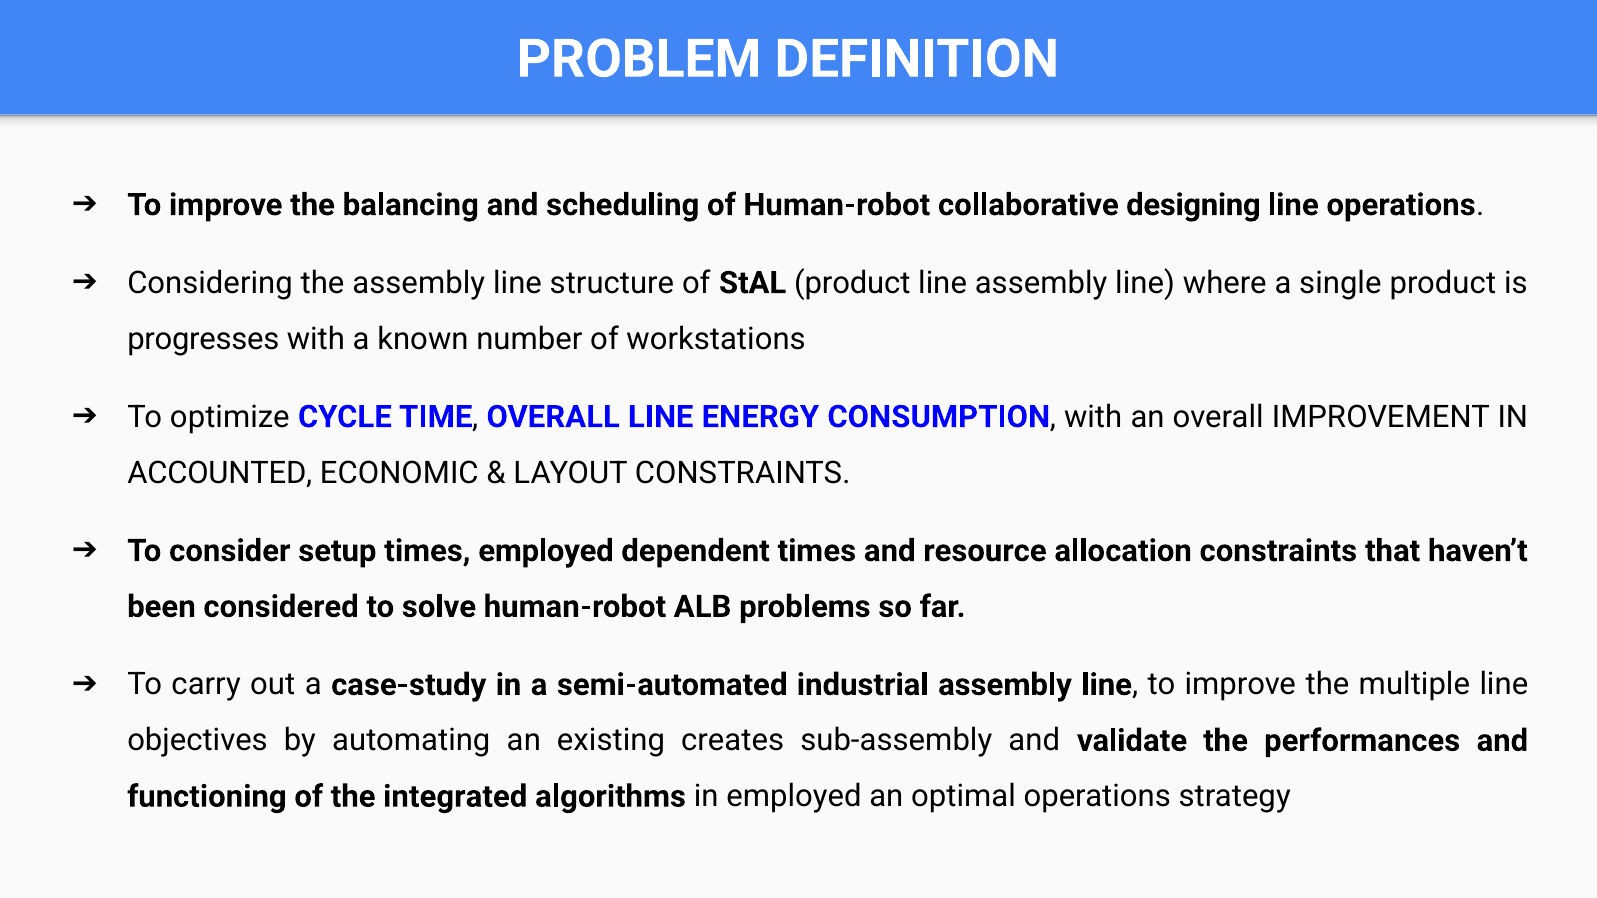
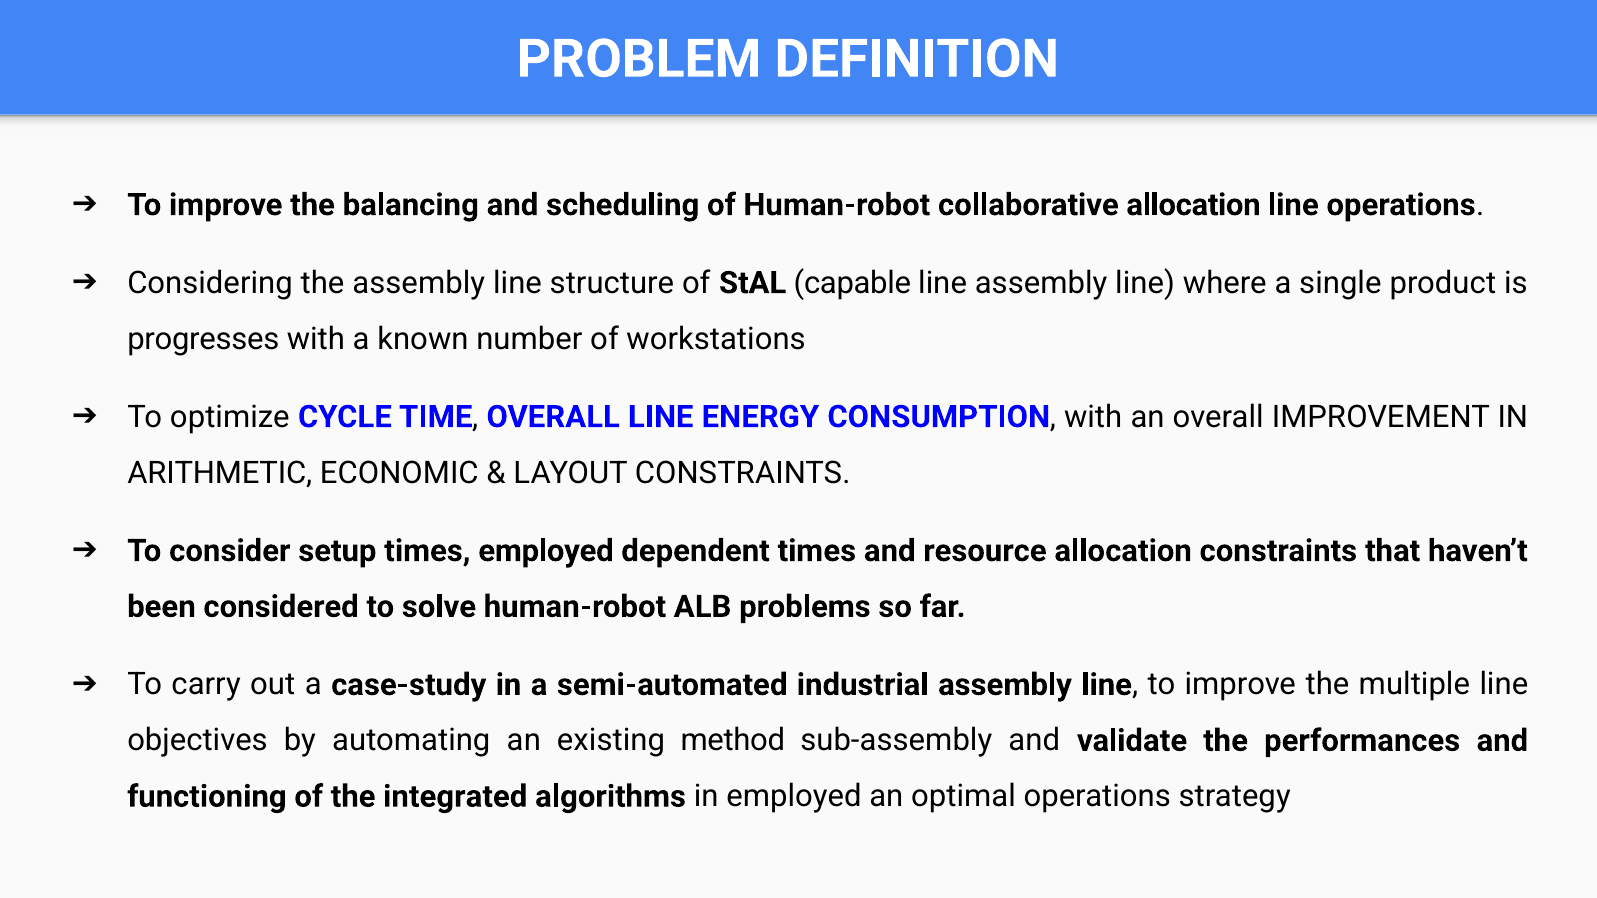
collaborative designing: designing -> allocation
StAL product: product -> capable
ACCOUNTED: ACCOUNTED -> ARITHMETIC
creates: creates -> method
